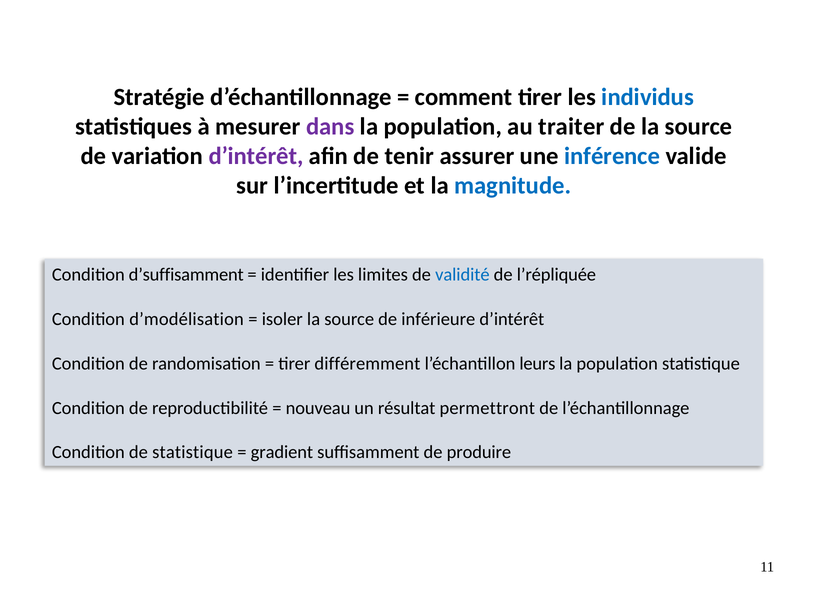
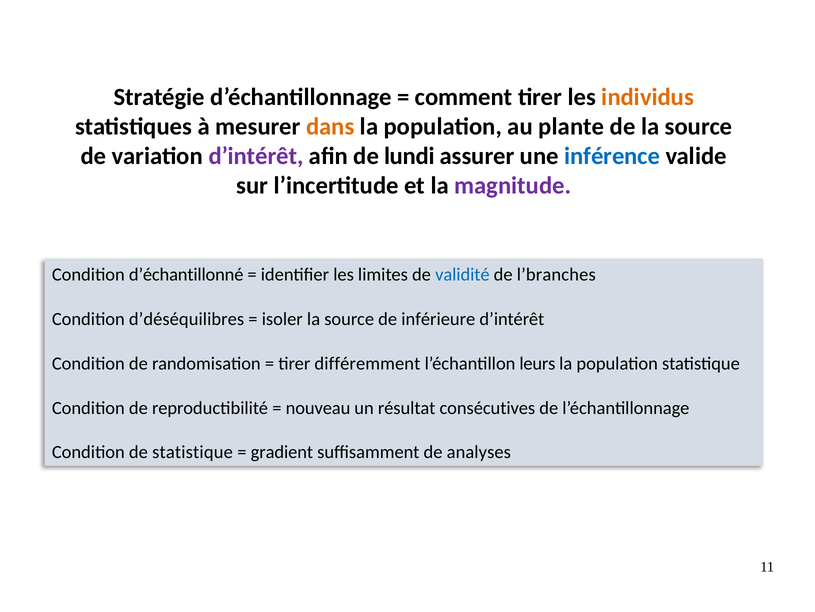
individus colour: blue -> orange
dans colour: purple -> orange
traiter: traiter -> plante
tenir: tenir -> lundi
magnitude colour: blue -> purple
d’suffisamment: d’suffisamment -> d’échantillonné
l’répliquée: l’répliquée -> l’branches
d’modélisation: d’modélisation -> d’déséquilibres
permettront: permettront -> consécutives
produire: produire -> analyses
